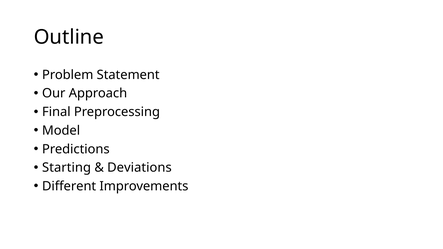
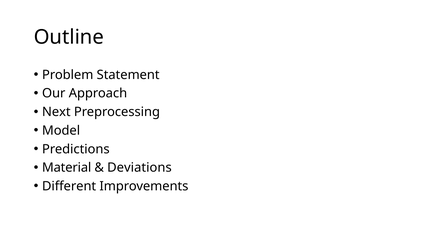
Final: Final -> Next
Starting: Starting -> Material
